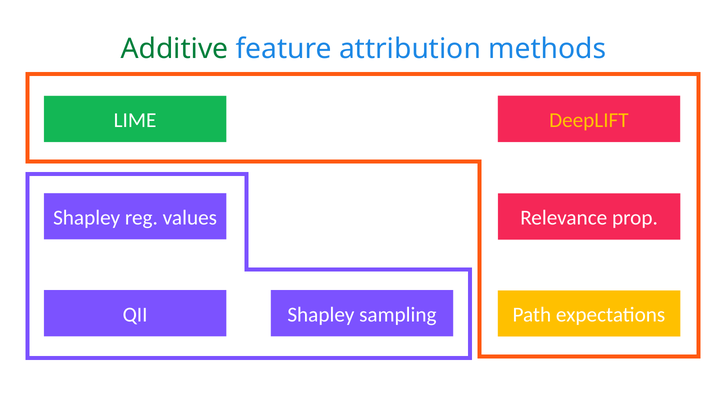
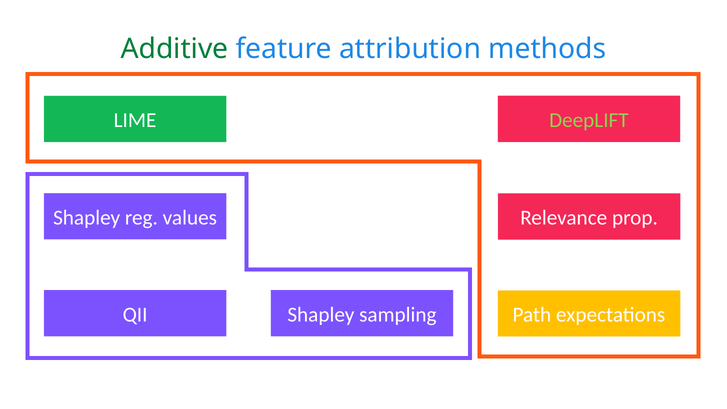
DeepLIFT colour: yellow -> light green
